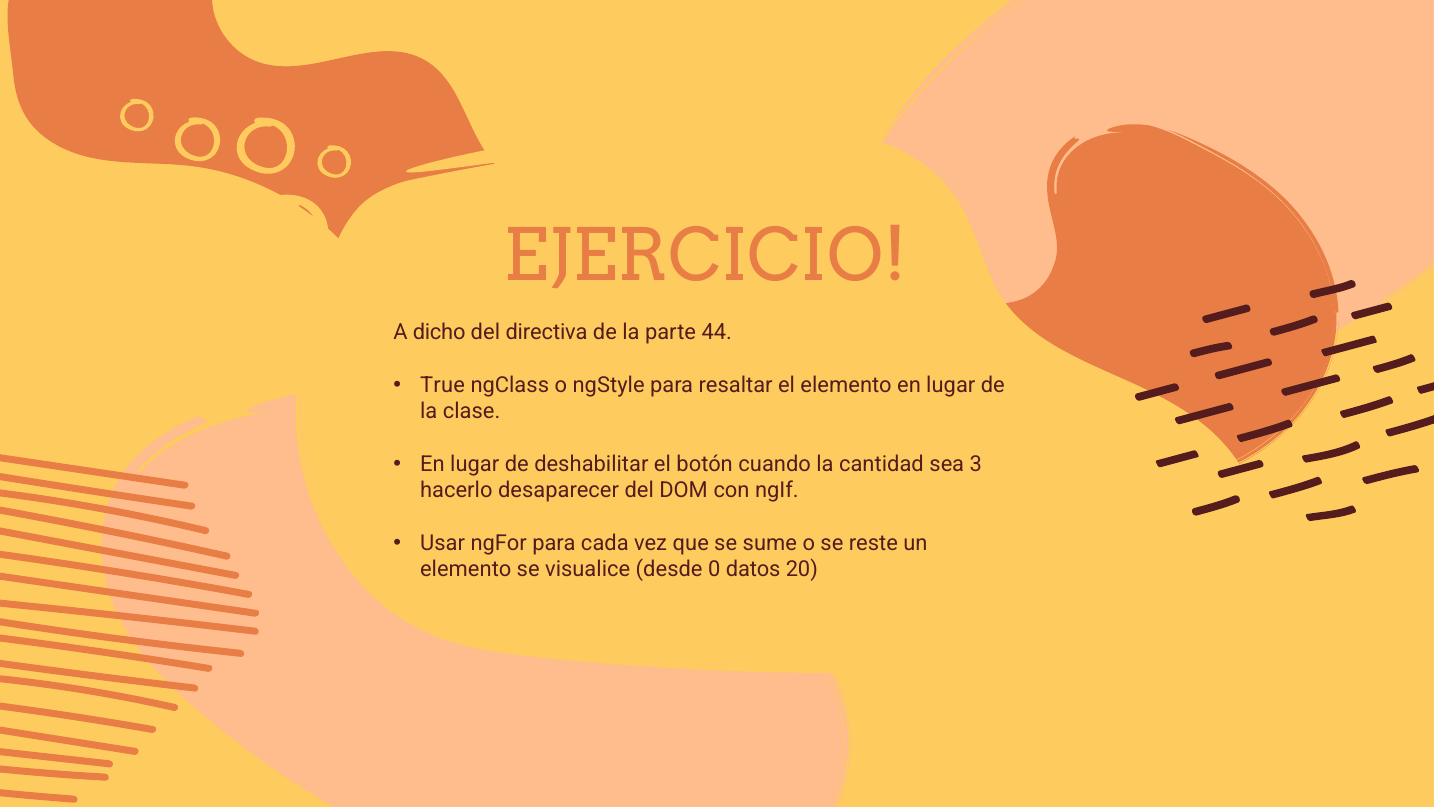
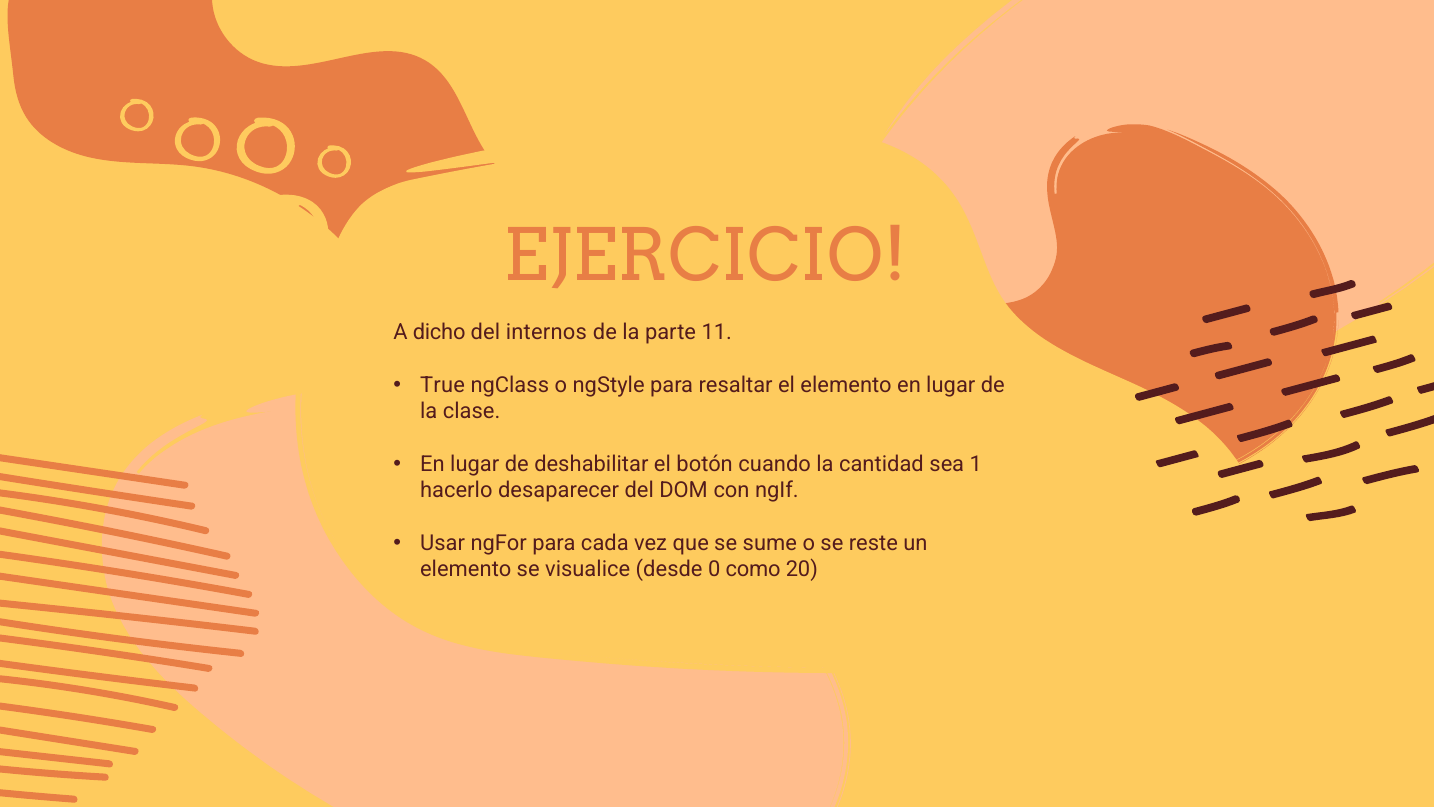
directiva: directiva -> internos
44: 44 -> 11
3: 3 -> 1
datos: datos -> como
